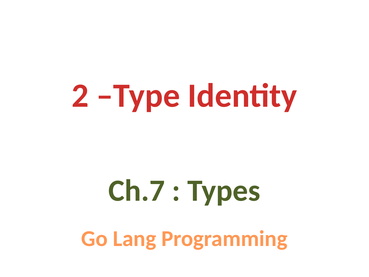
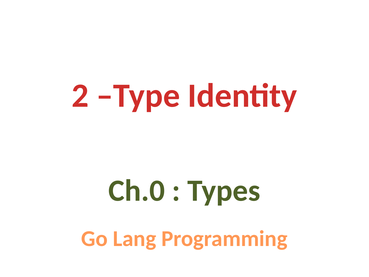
Ch.7: Ch.7 -> Ch.0
